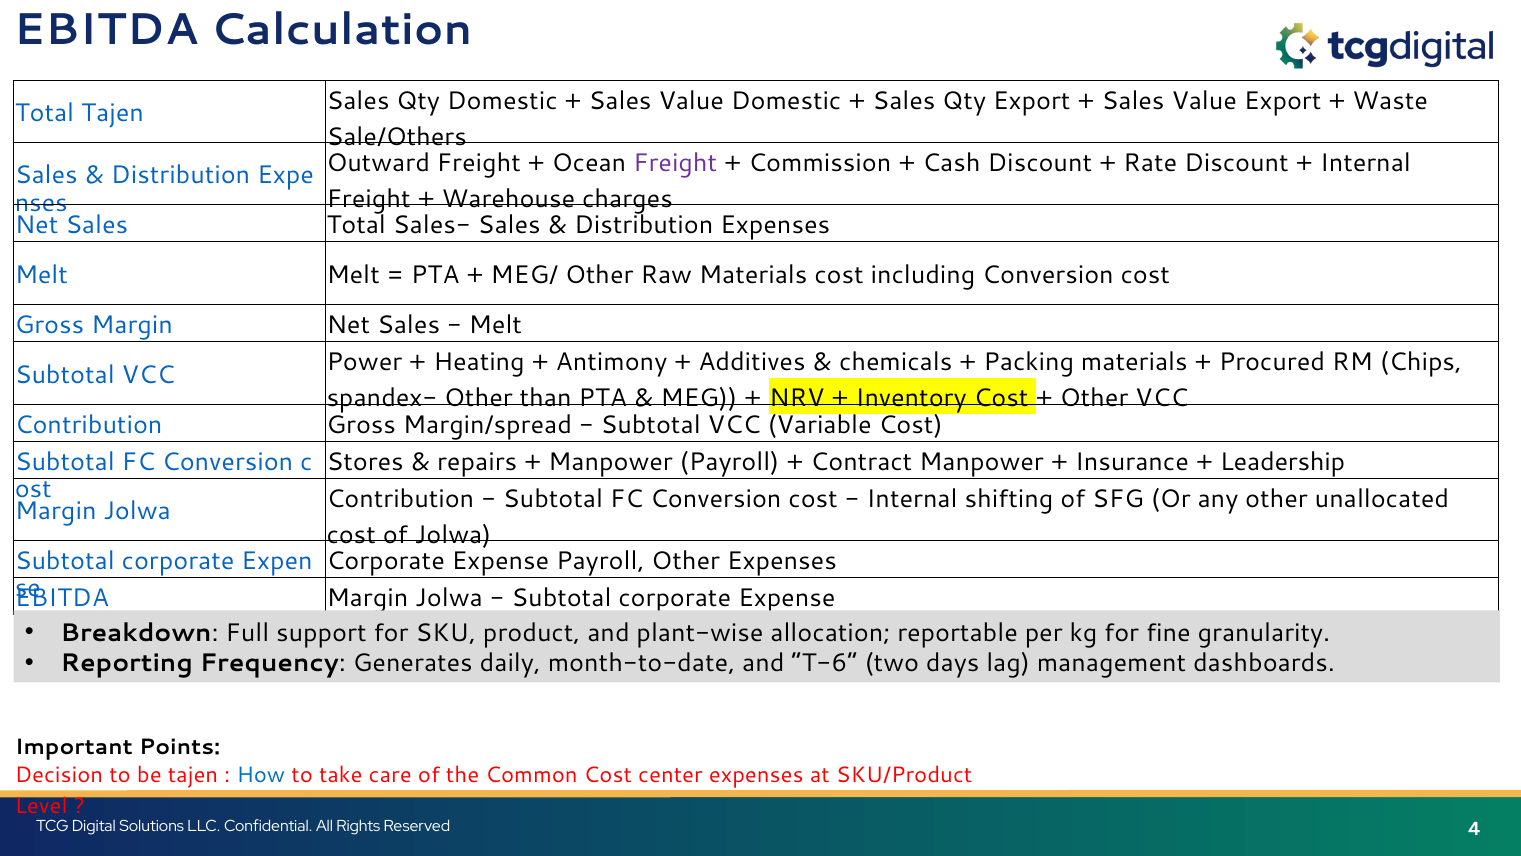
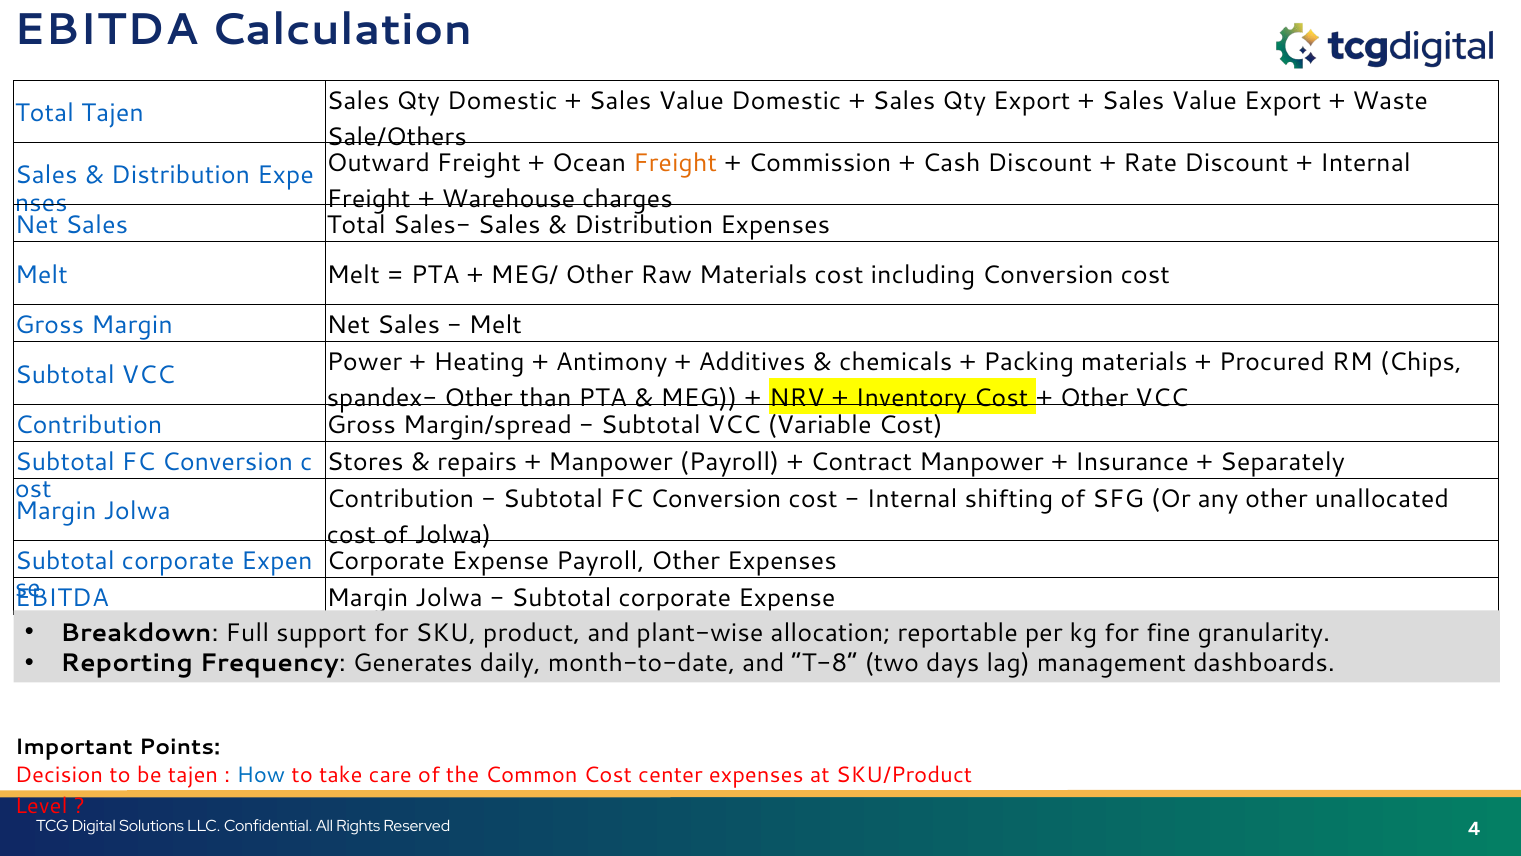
Freight at (675, 163) colour: purple -> orange
Leadership: Leadership -> Separately
T-6: T-6 -> T-8
